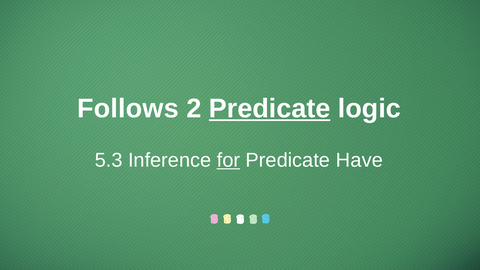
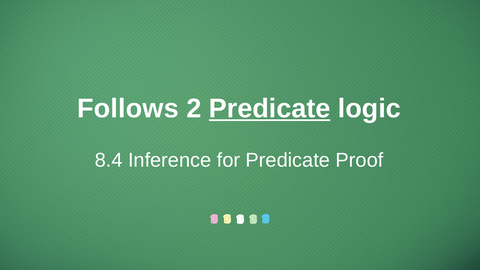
5.3: 5.3 -> 8.4
for underline: present -> none
Have: Have -> Proof
